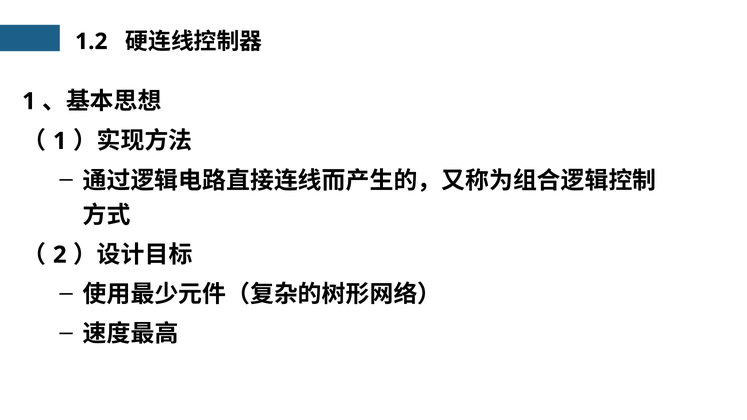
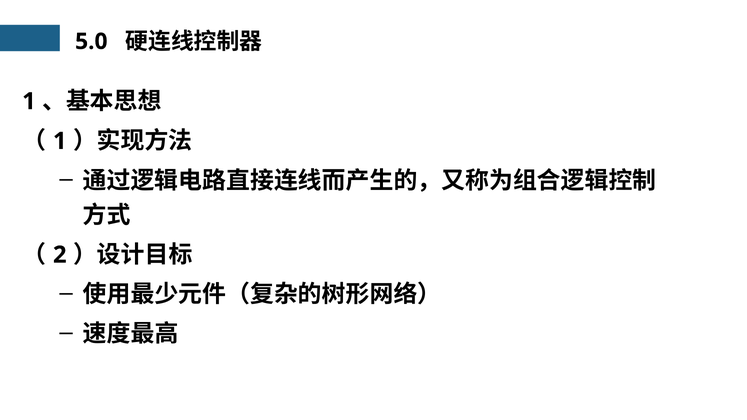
1.2: 1.2 -> 5.0
